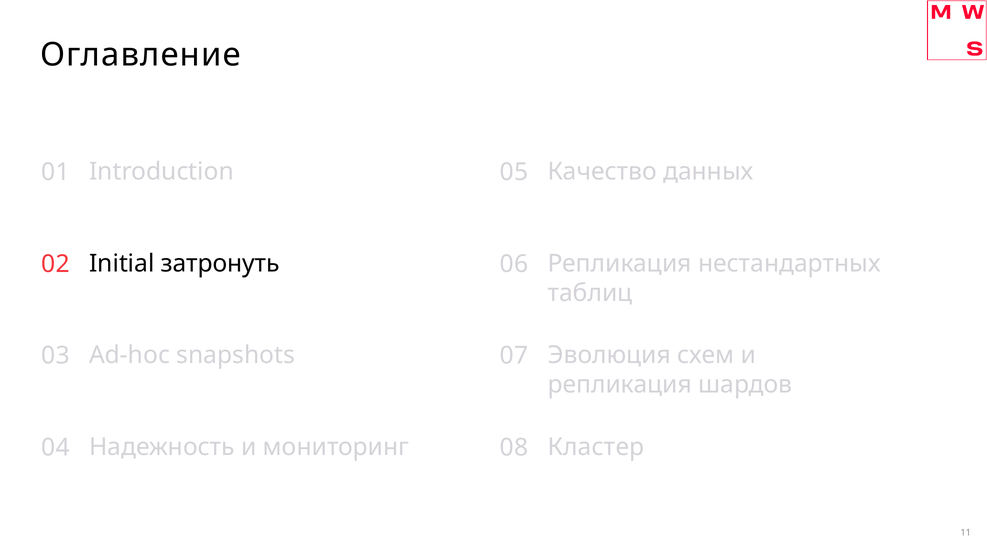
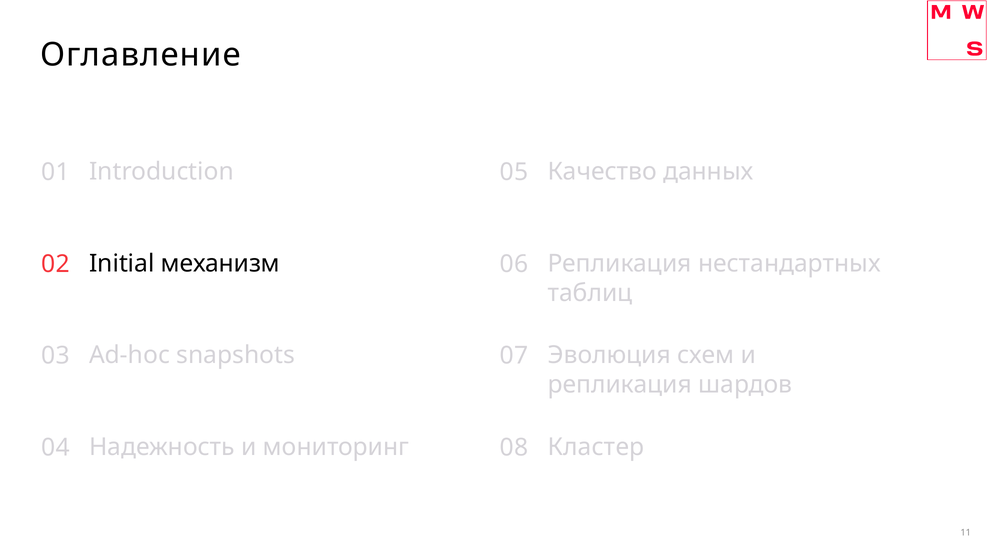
затронуть: затронуть -> механизм
